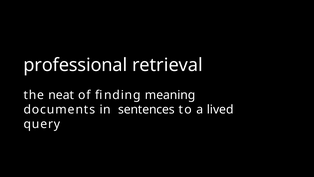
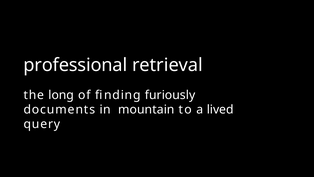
neat: neat -> long
meaning: meaning -> furiously
sentences: sentences -> mountain
